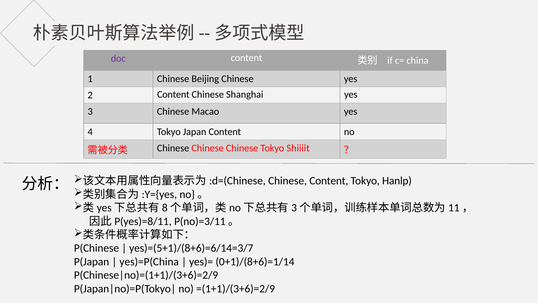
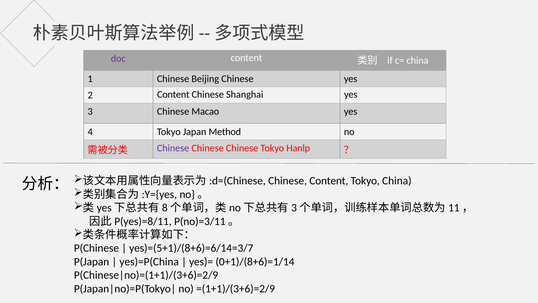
Japan Content: Content -> Method
Chinese at (173, 148) colour: black -> purple
Shiiiit: Shiiiit -> Hanlp
Tokyo Hanlp: Hanlp -> China
